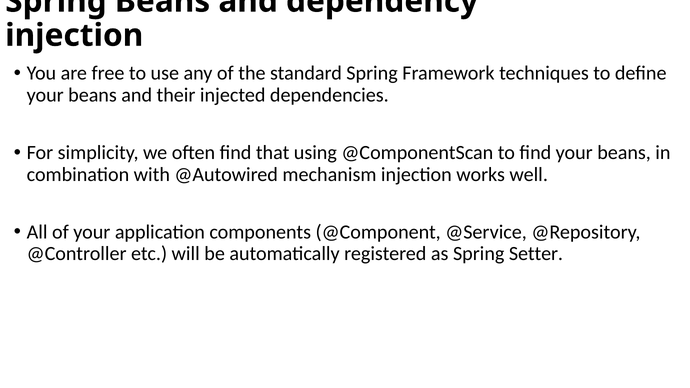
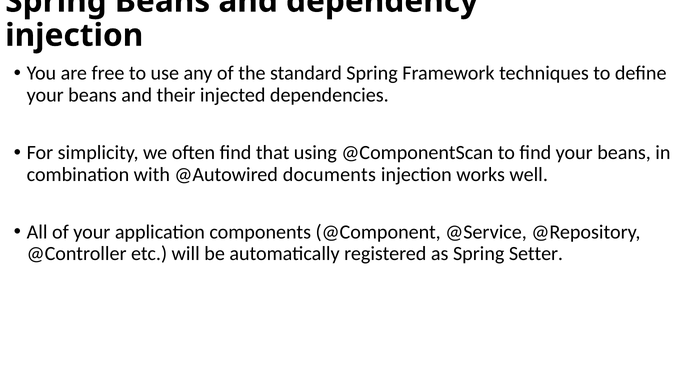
mechanism: mechanism -> documents
